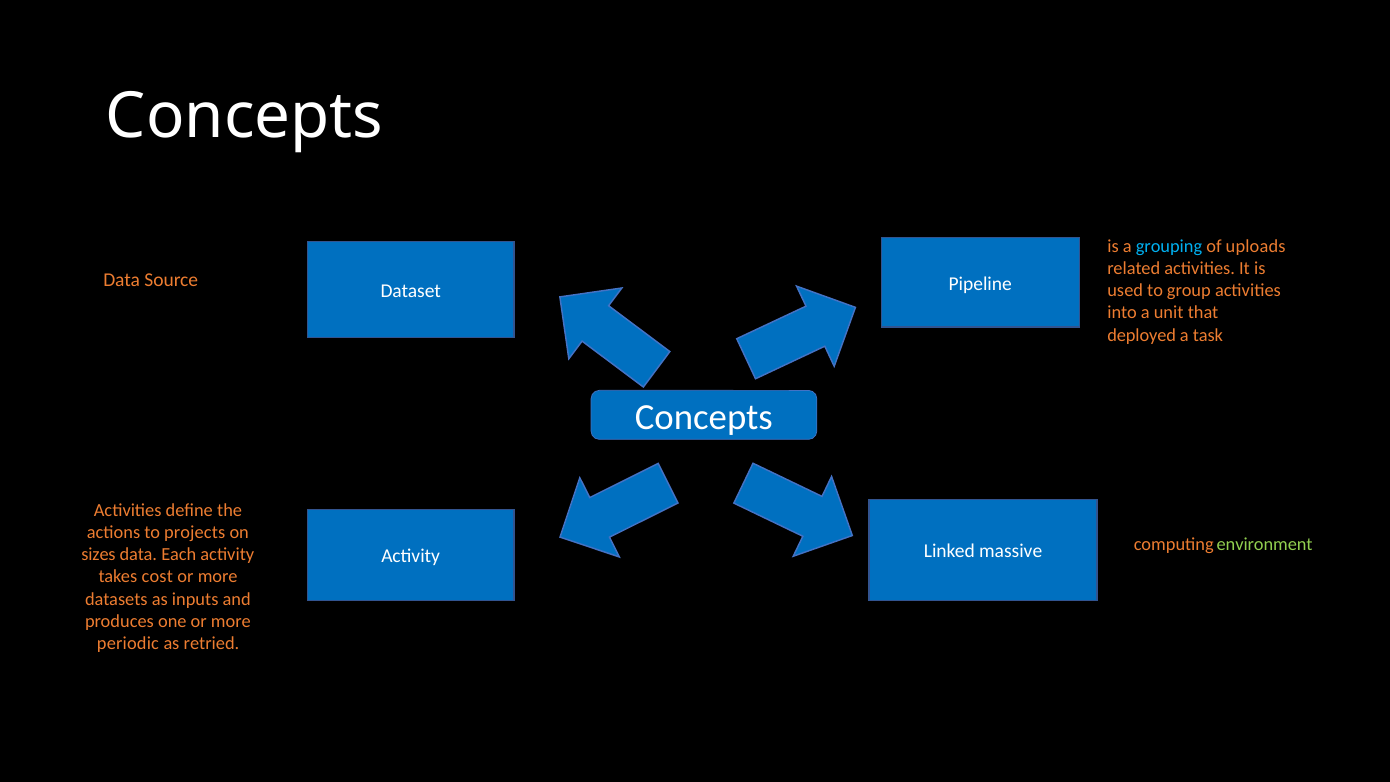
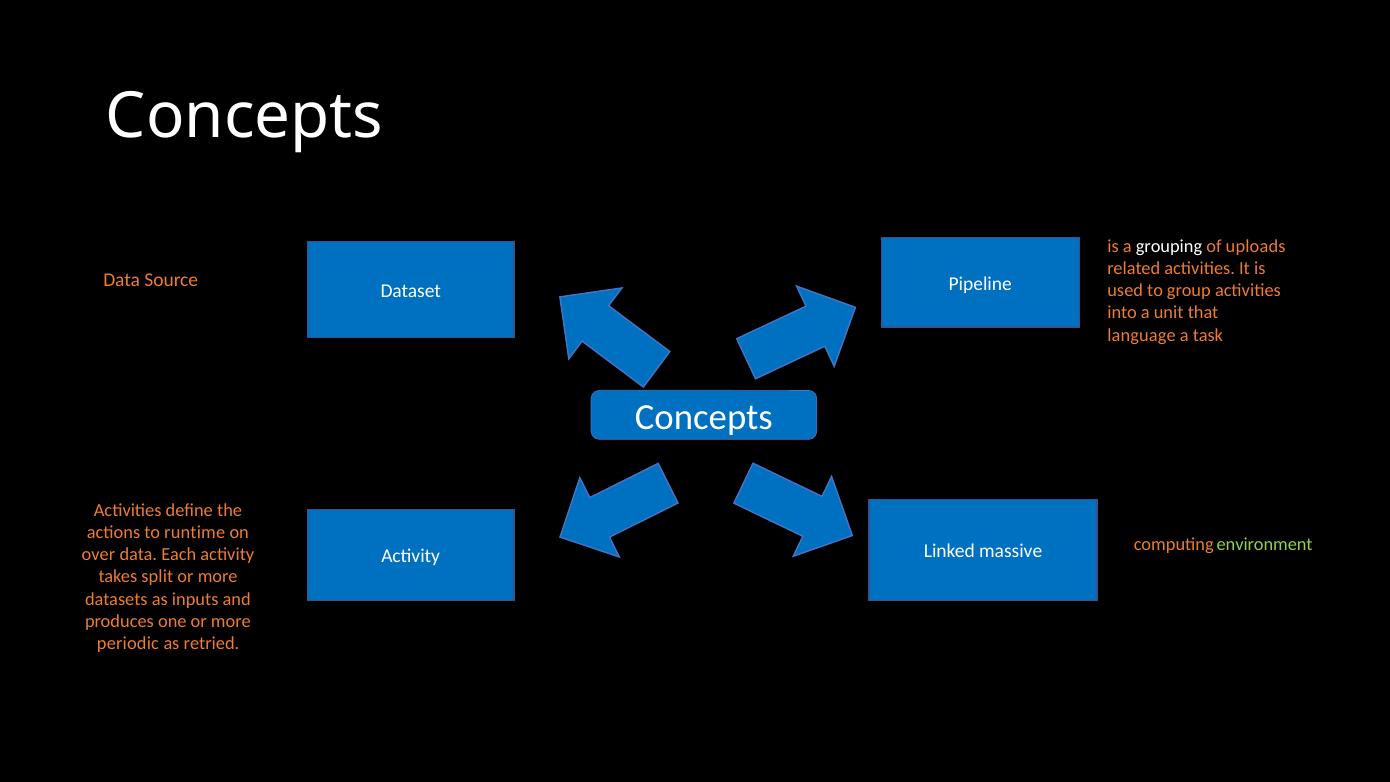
grouping colour: light blue -> white
deployed: deployed -> language
projects: projects -> runtime
sizes: sizes -> over
cost: cost -> split
